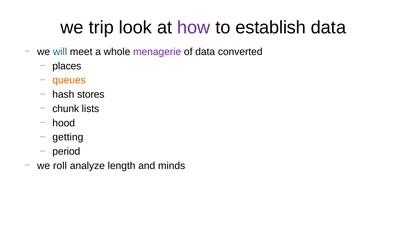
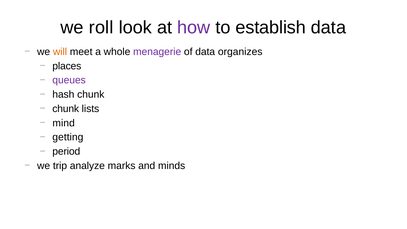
trip: trip -> roll
will colour: blue -> orange
converted: converted -> organizes
queues colour: orange -> purple
hash stores: stores -> chunk
hood: hood -> mind
roll: roll -> trip
length: length -> marks
